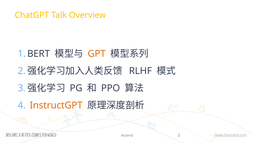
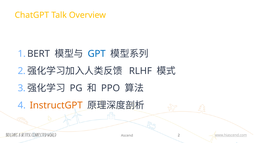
GPT colour: orange -> blue
